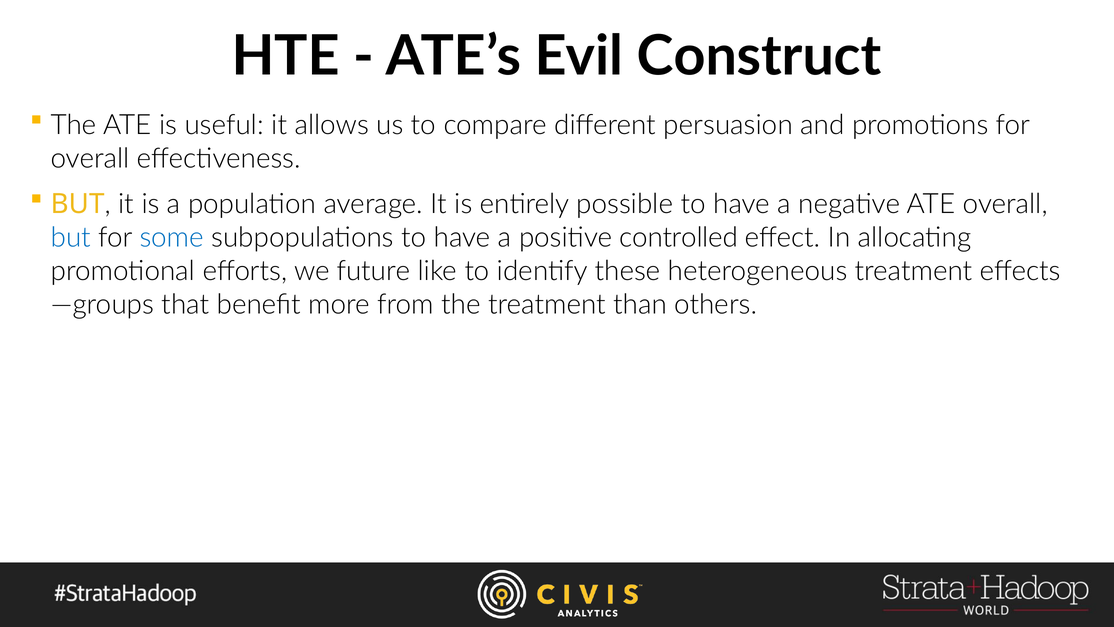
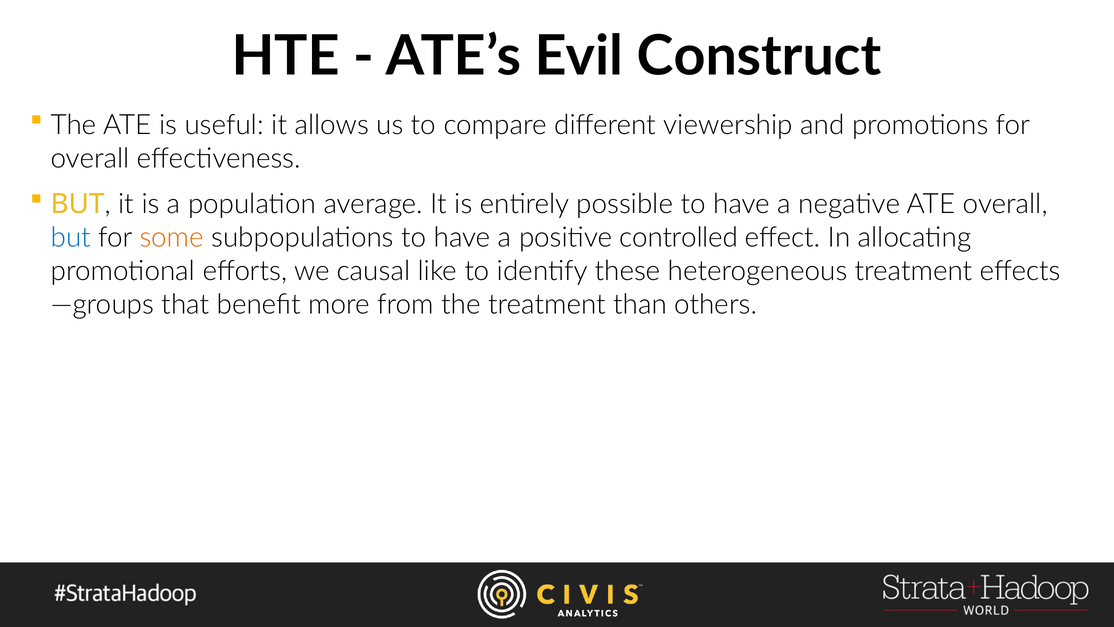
persuasion: persuasion -> viewership
some colour: blue -> orange
future: future -> causal
